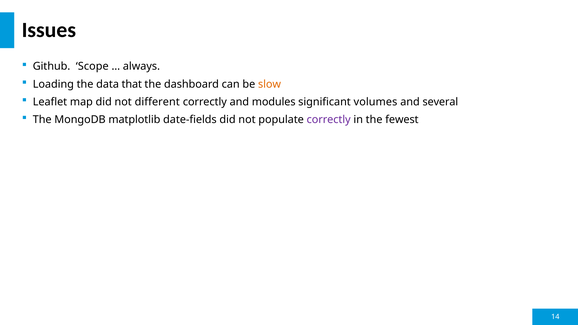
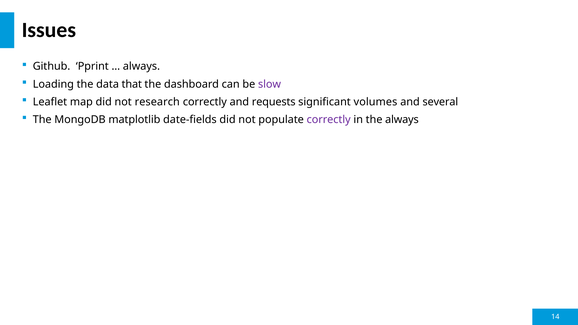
Scope: Scope -> Pprint
slow colour: orange -> purple
different: different -> research
modules: modules -> requests
the fewest: fewest -> always
